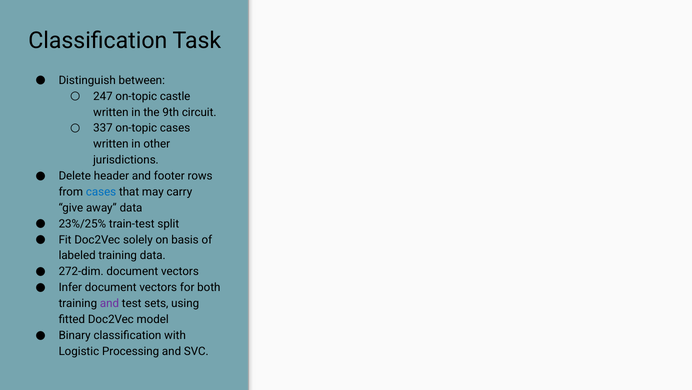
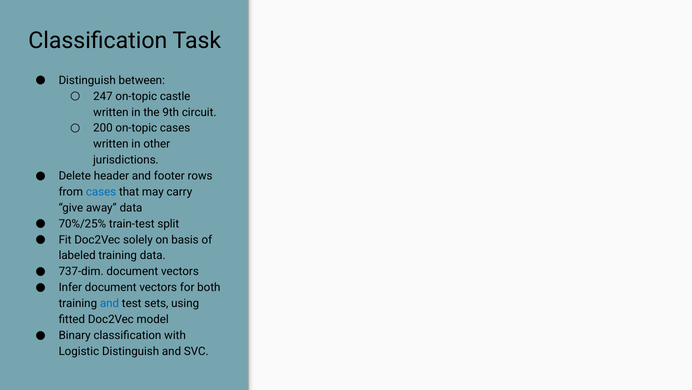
337: 337 -> 200
23%/25%: 23%/25% -> 70%/25%
272-dim: 272-dim -> 737-dim
and at (109, 303) colour: purple -> blue
Logistic Processing: Processing -> Distinguish
